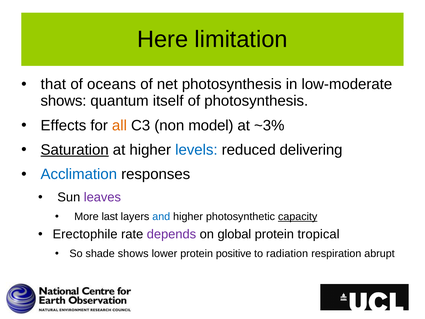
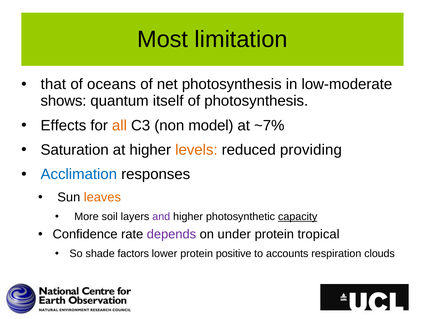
Here: Here -> Most
~3%: ~3% -> ~7%
Saturation underline: present -> none
levels colour: blue -> orange
delivering: delivering -> providing
leaves colour: purple -> orange
last: last -> soil
and colour: blue -> purple
Erectophile: Erectophile -> Confidence
global: global -> under
shade shows: shows -> factors
radiation: radiation -> accounts
abrupt: abrupt -> clouds
